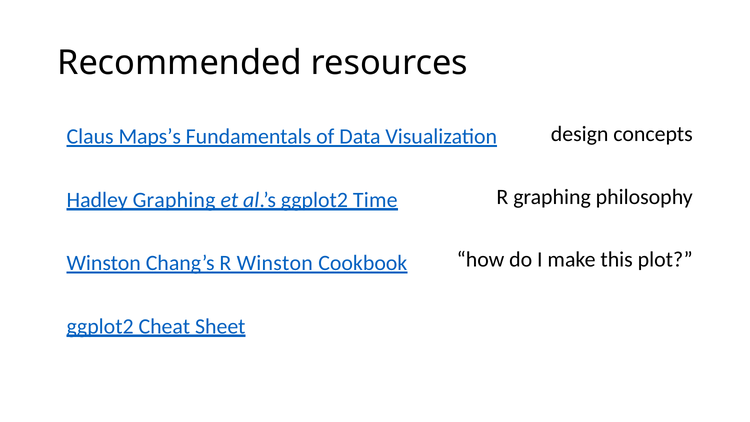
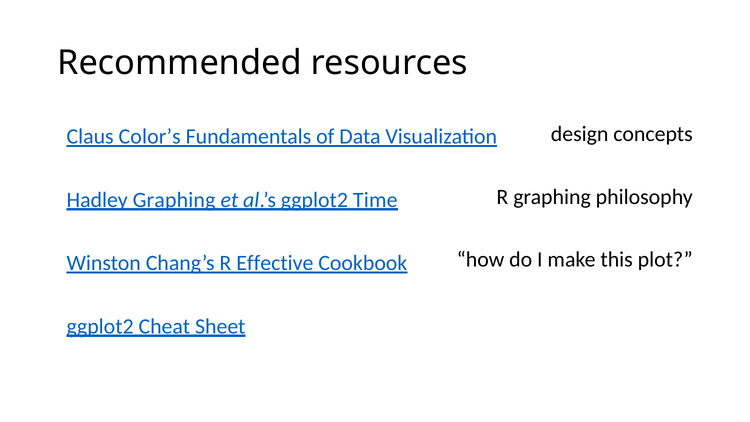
Maps’s: Maps’s -> Color’s
R Winston: Winston -> Effective
